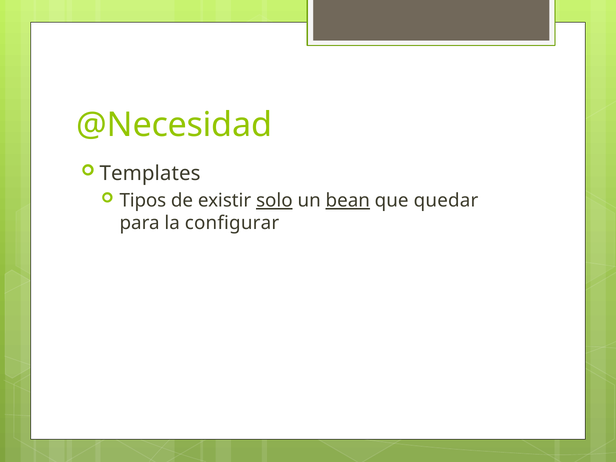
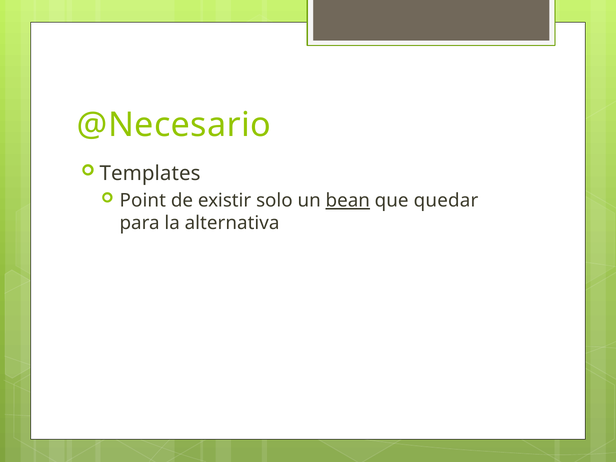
@Necesidad: @Necesidad -> @Necesario
Tipos: Tipos -> Point
solo underline: present -> none
configurar: configurar -> alternativa
